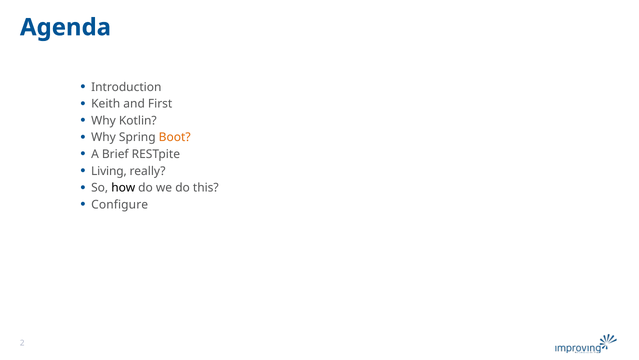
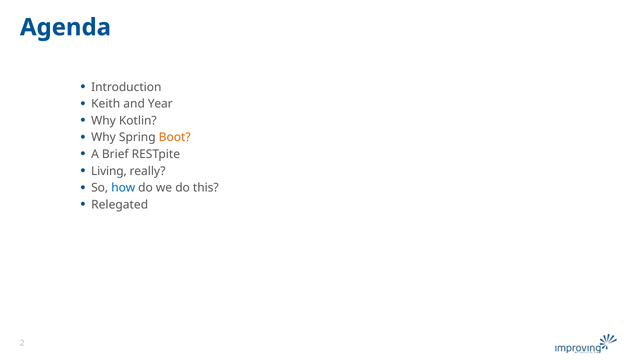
First: First -> Year
how colour: black -> blue
Configure: Configure -> Relegated
